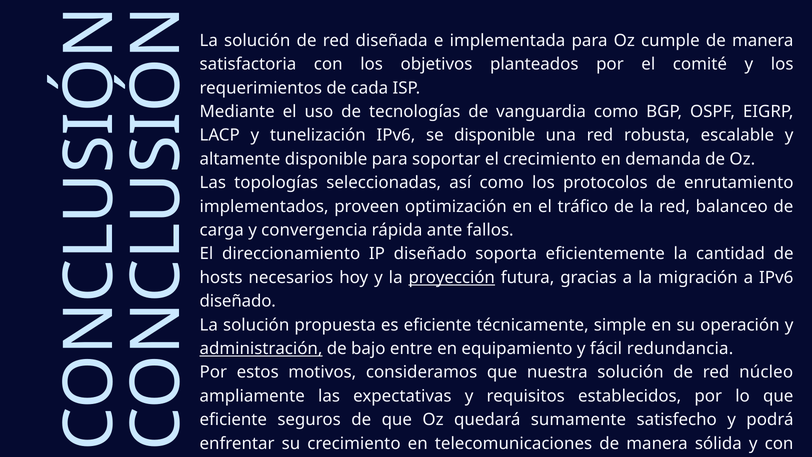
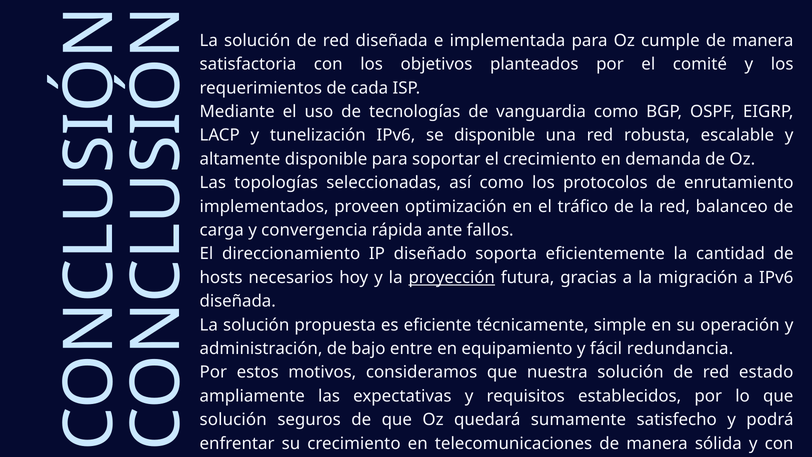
diseñado at (238, 301): diseñado -> diseñada
administración underline: present -> none
núcleo: núcleo -> estado
eficiente at (233, 420): eficiente -> solución
